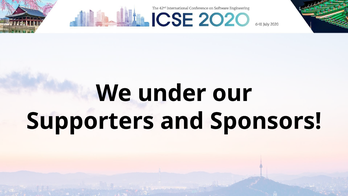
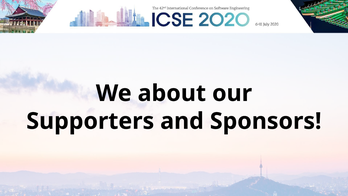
under: under -> about
